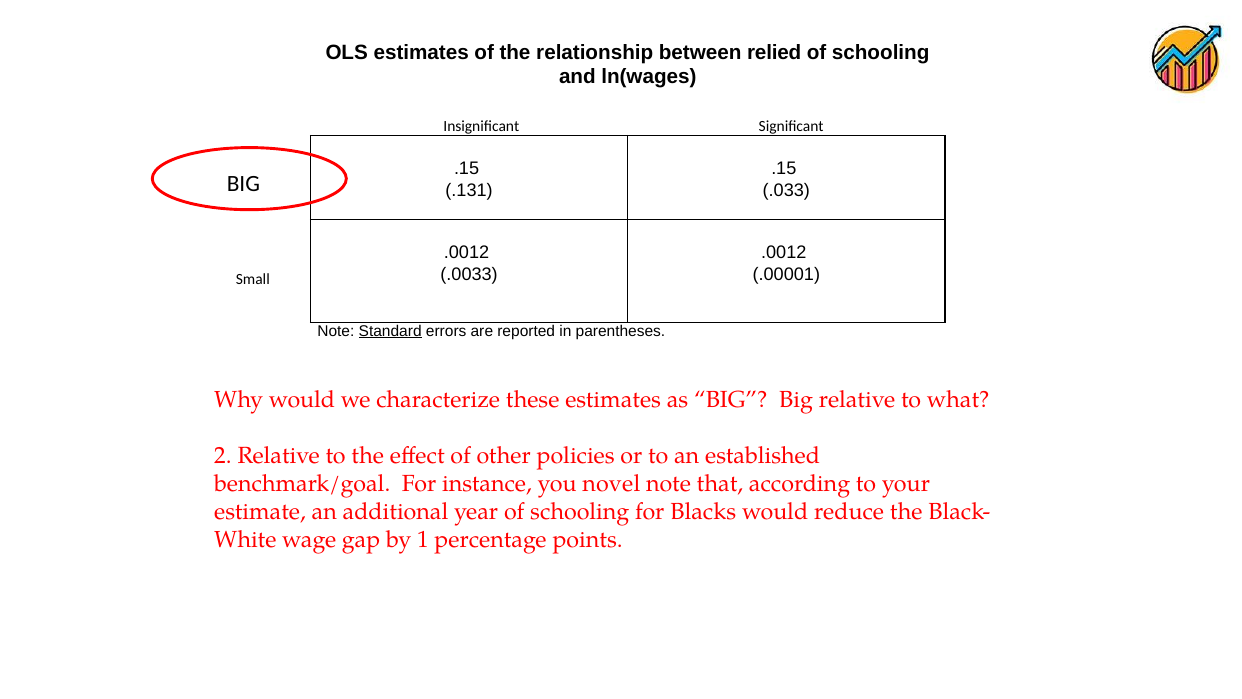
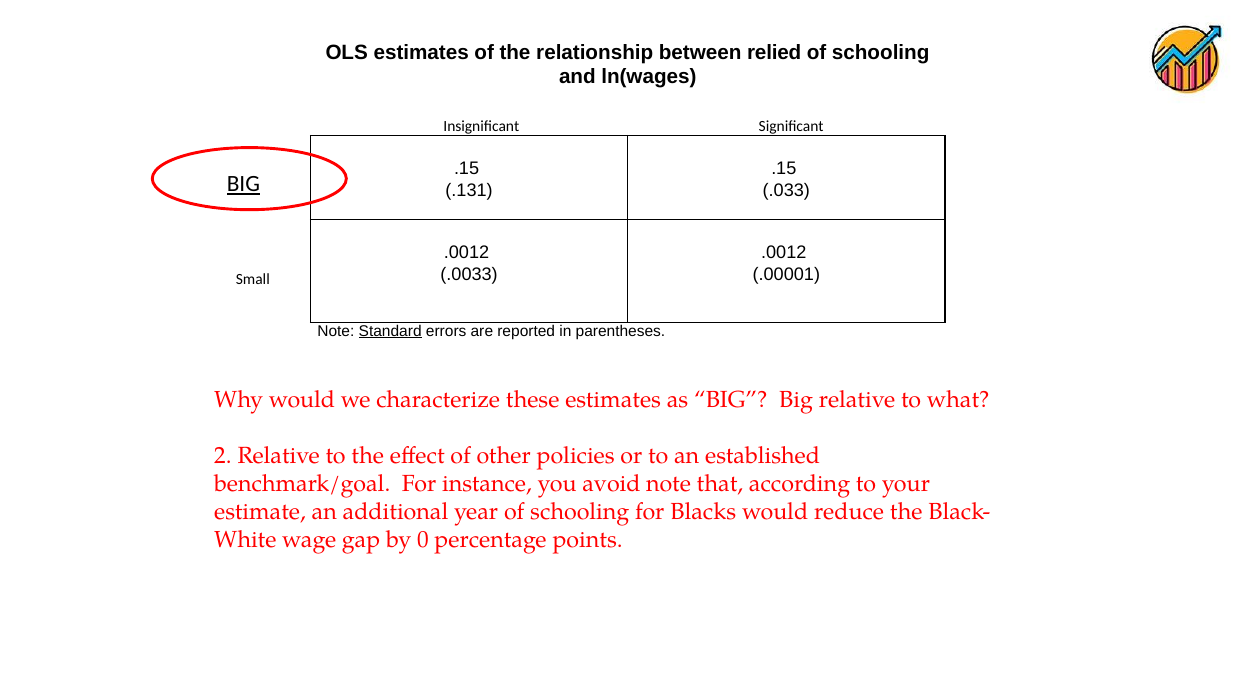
BIG at (243, 184) underline: none -> present
novel: novel -> avoid
1: 1 -> 0
